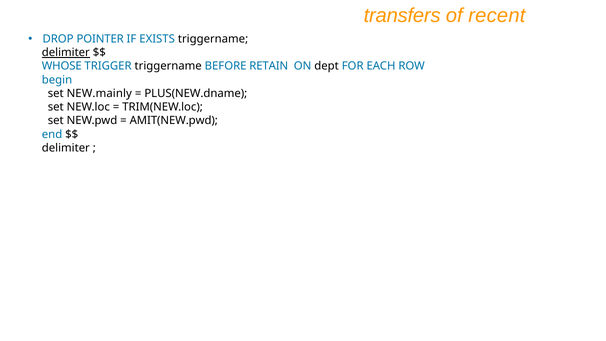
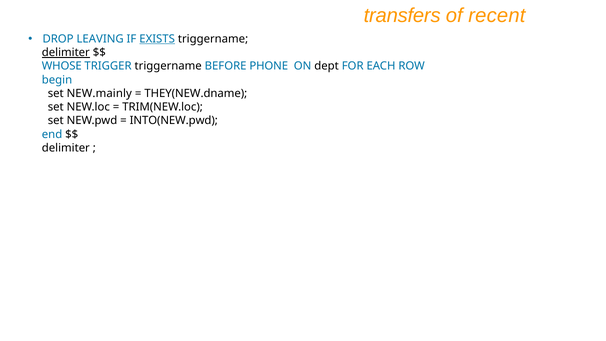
POINTER: POINTER -> LEAVING
EXISTS underline: none -> present
RETAIN: RETAIN -> PHONE
PLUS(NEW.dname: PLUS(NEW.dname -> THEY(NEW.dname
AMIT(NEW.pwd: AMIT(NEW.pwd -> INTO(NEW.pwd
